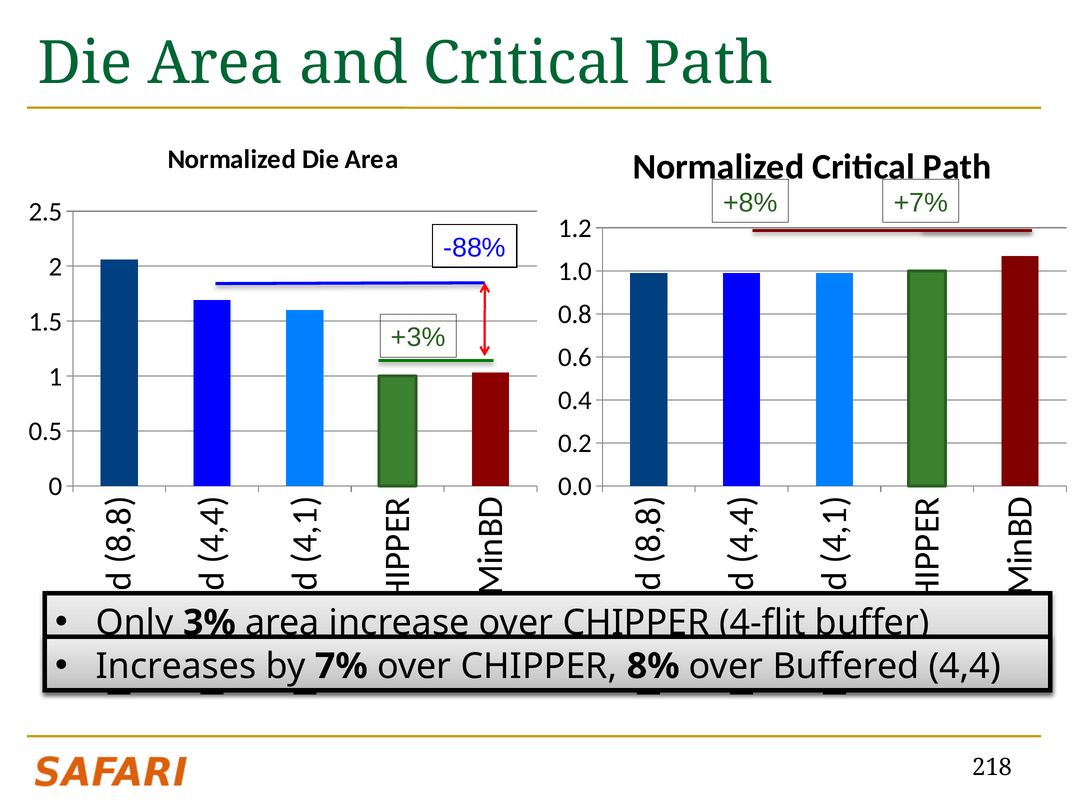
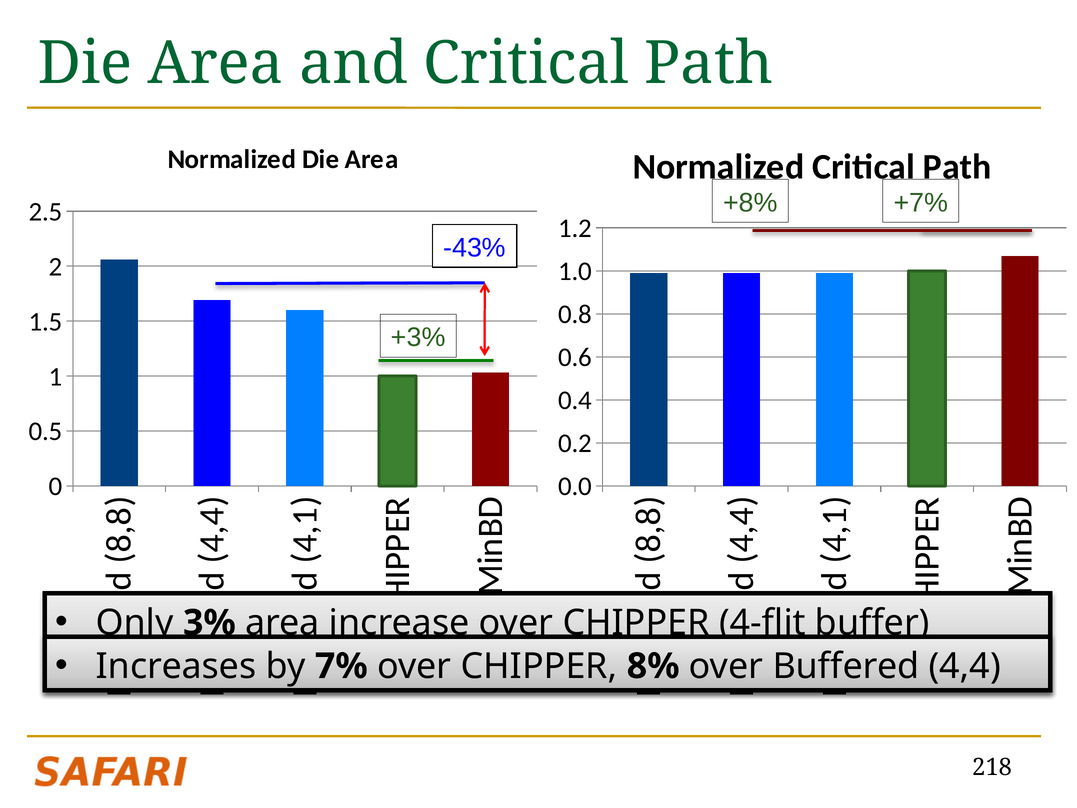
-88%: -88% -> -43%
